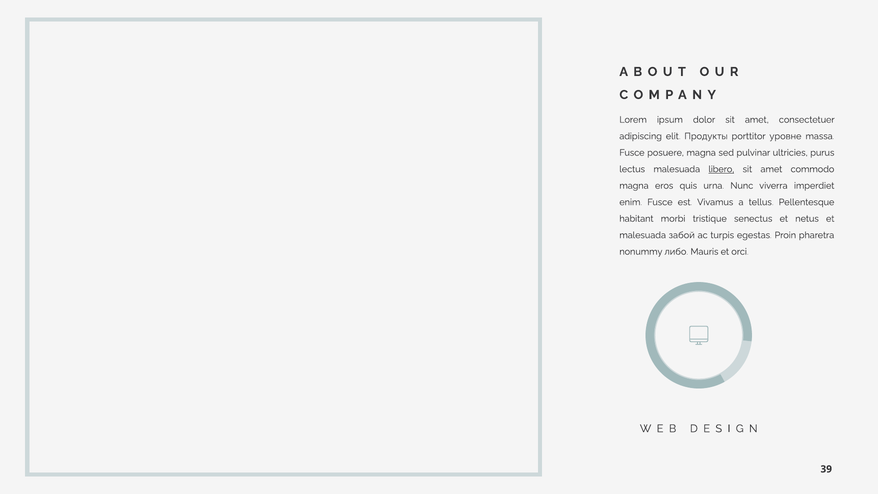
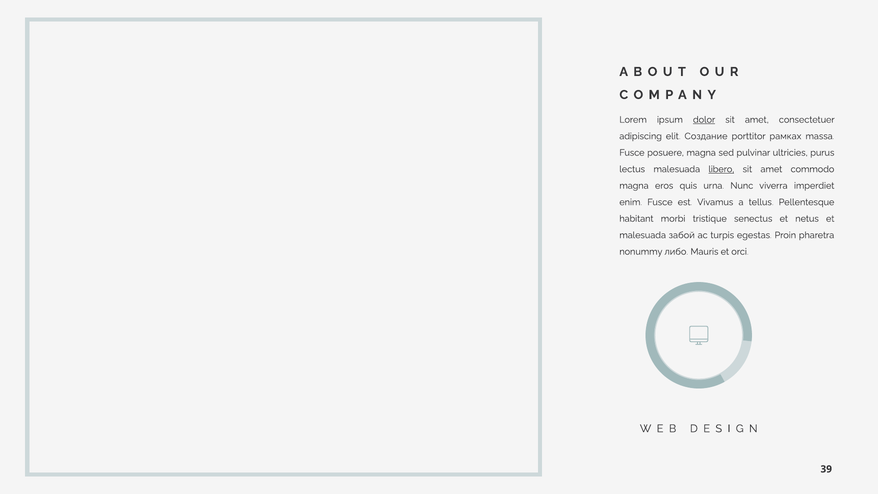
dolor underline: none -> present
Продукты: Продукты -> Создание
уровне: уровне -> рамках
